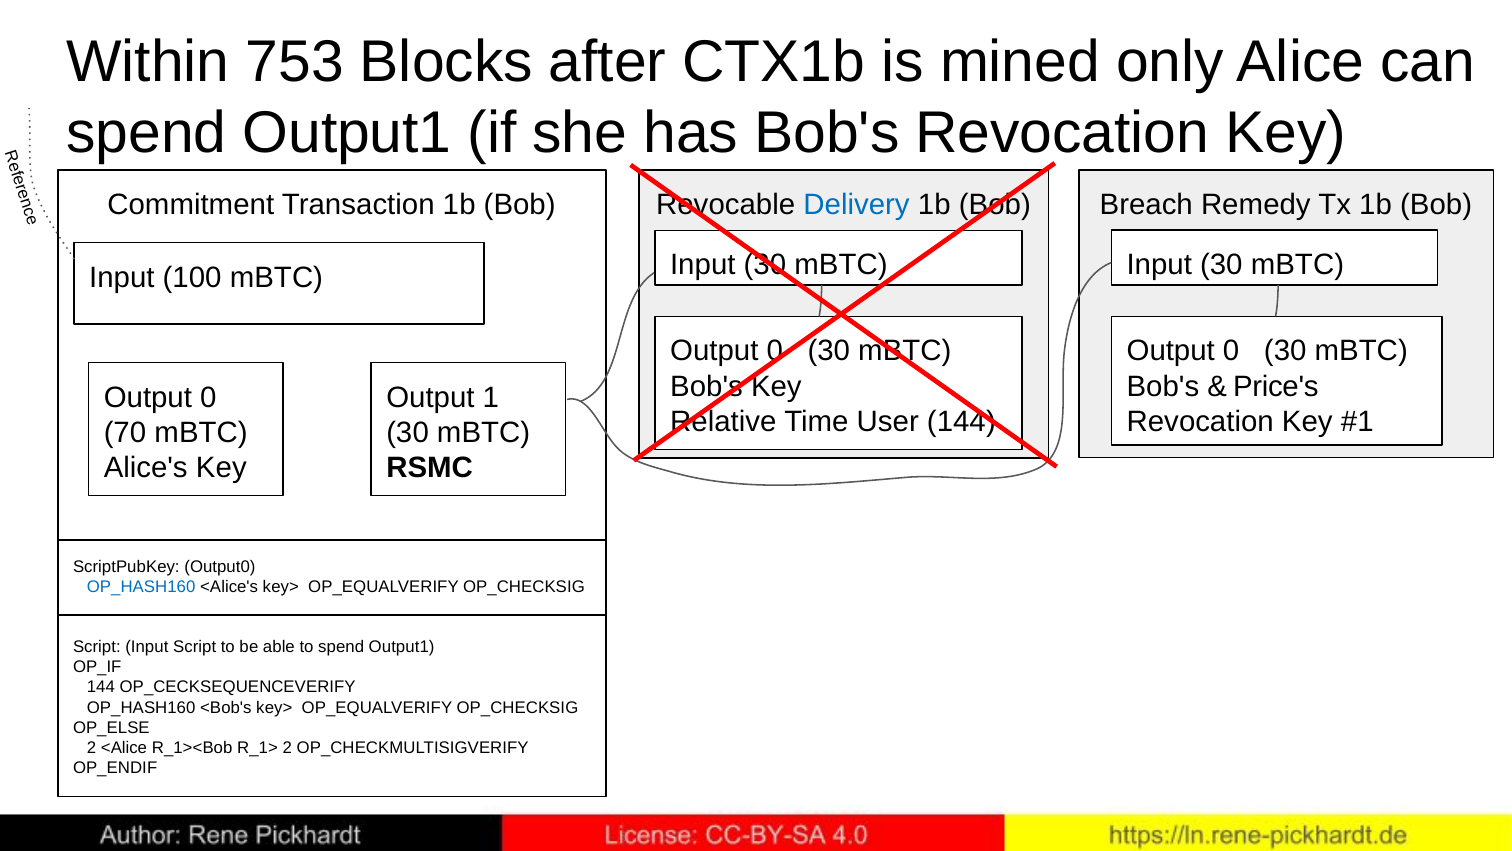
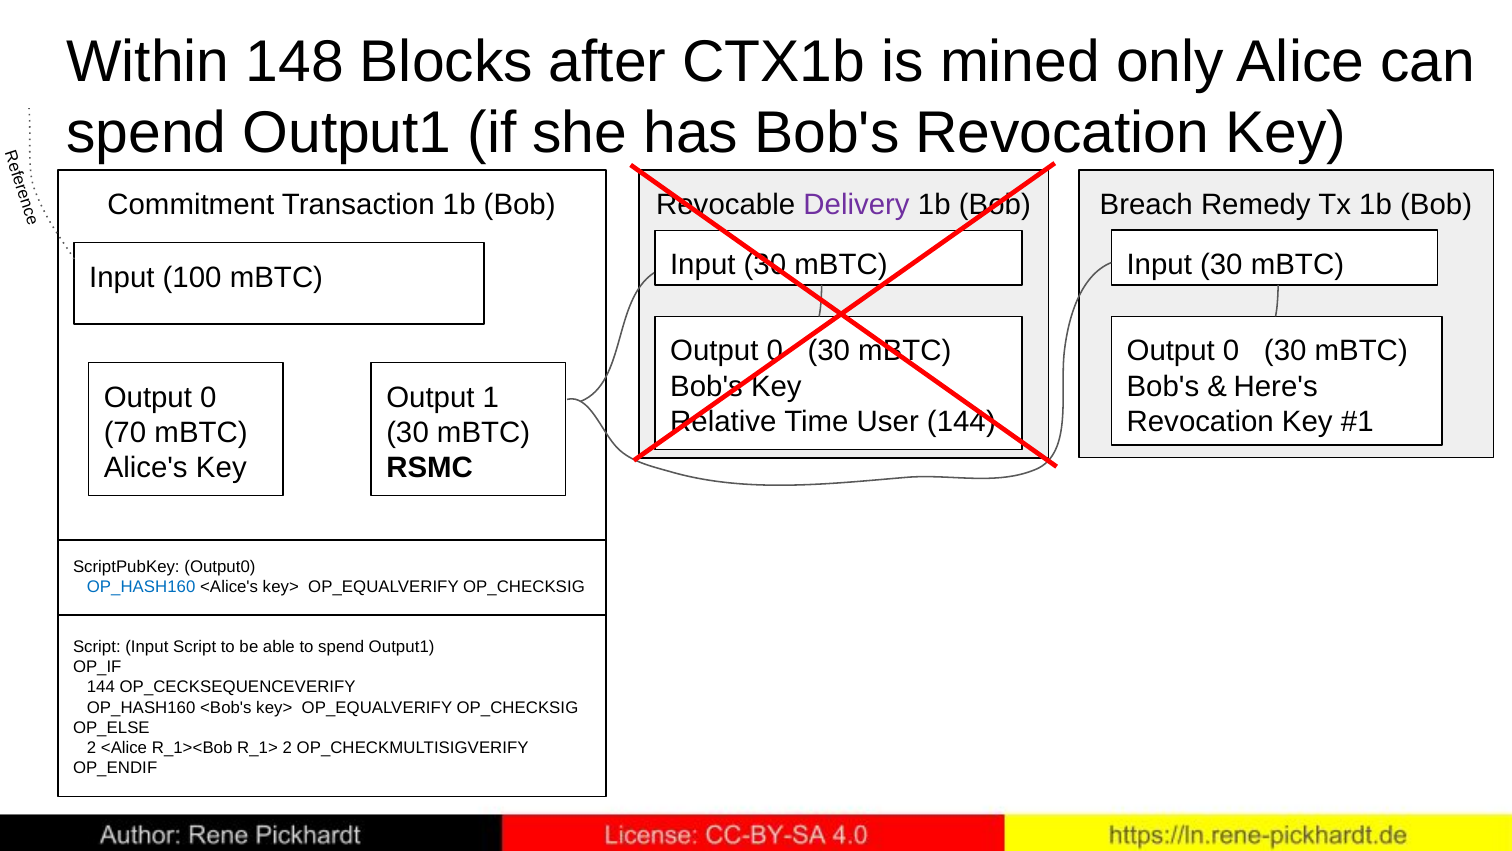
753: 753 -> 148
Delivery colour: blue -> purple
Price's: Price's -> Here's
